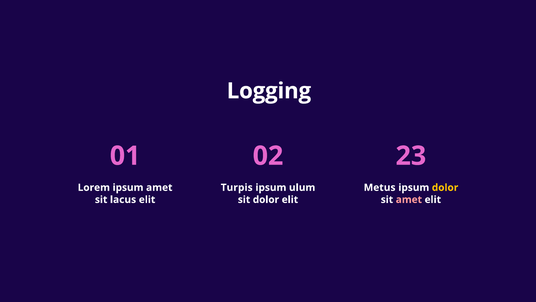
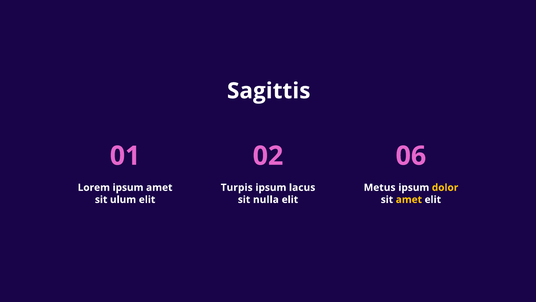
Logging: Logging -> Sagittis
23: 23 -> 06
ulum: ulum -> lacus
lacus: lacus -> ulum
sit dolor: dolor -> nulla
amet at (409, 199) colour: pink -> yellow
